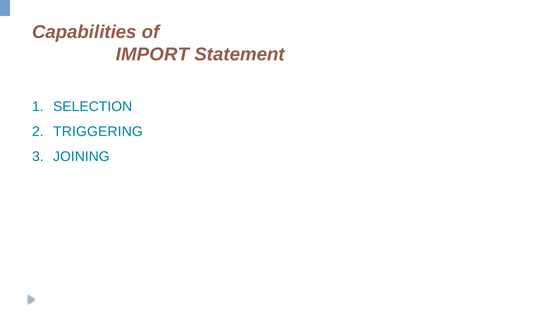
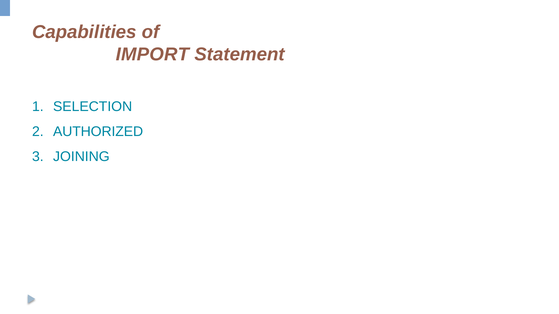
TRIGGERING: TRIGGERING -> AUTHORIZED
